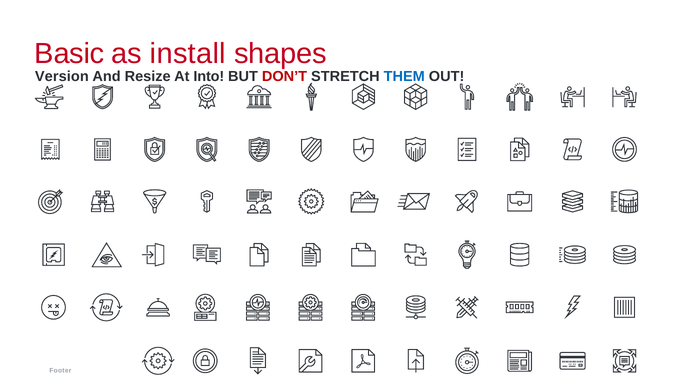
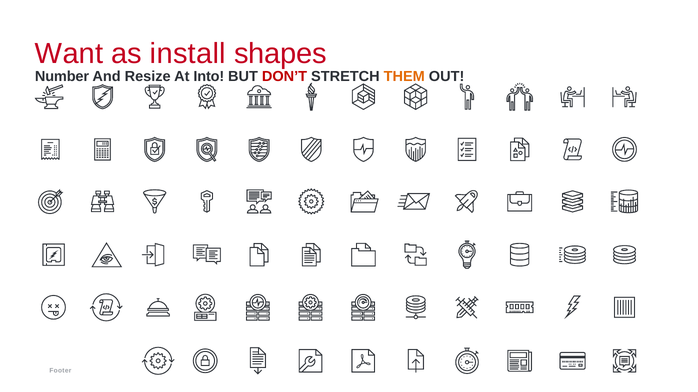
Basic: Basic -> Want
Version: Version -> Number
THEM colour: blue -> orange
